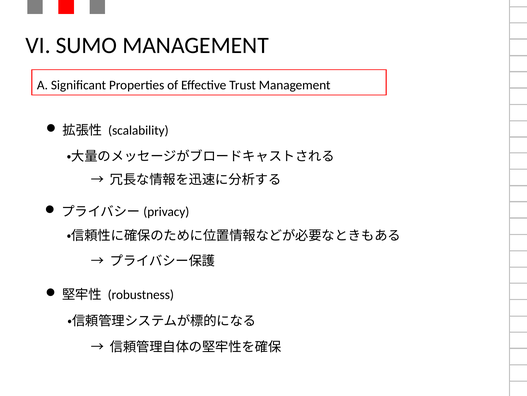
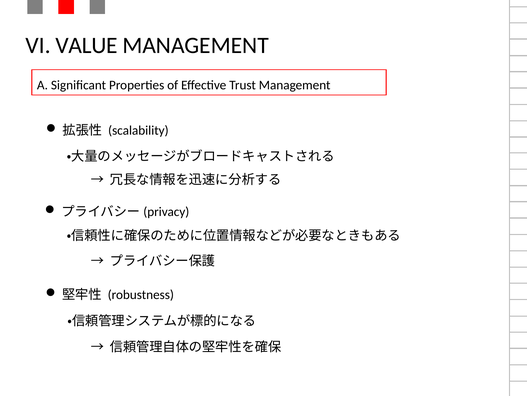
SUMO: SUMO -> VALUE
